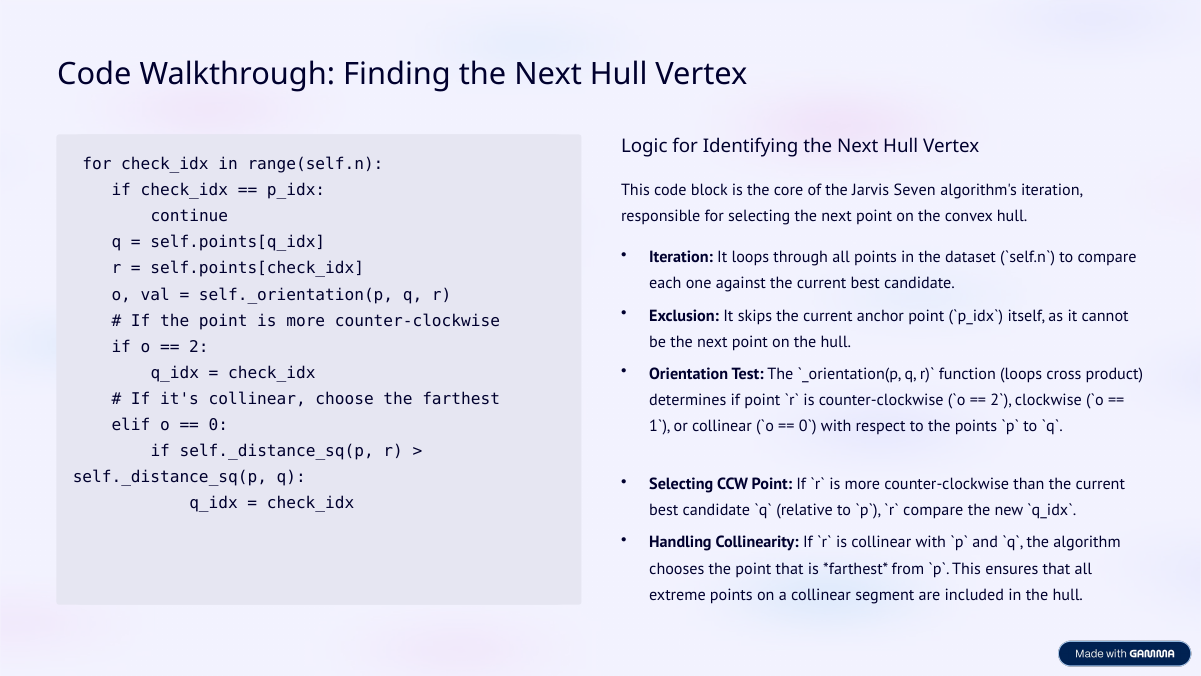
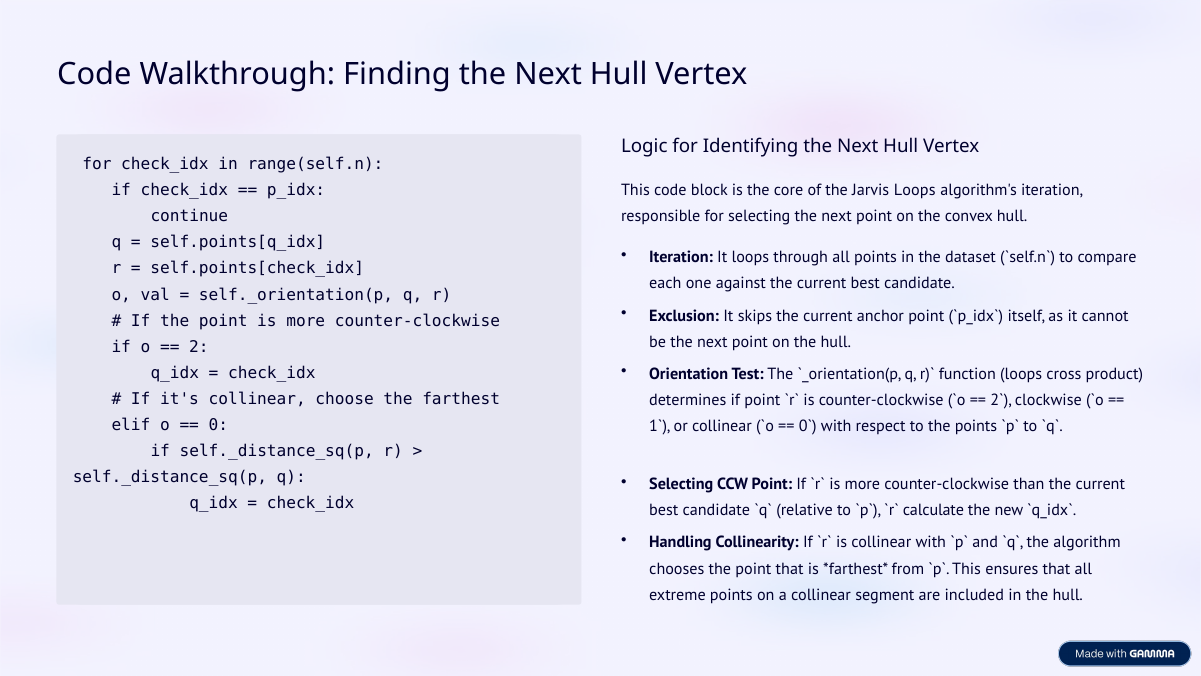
Jarvis Seven: Seven -> Loops
compare at (933, 510): compare -> calculate
